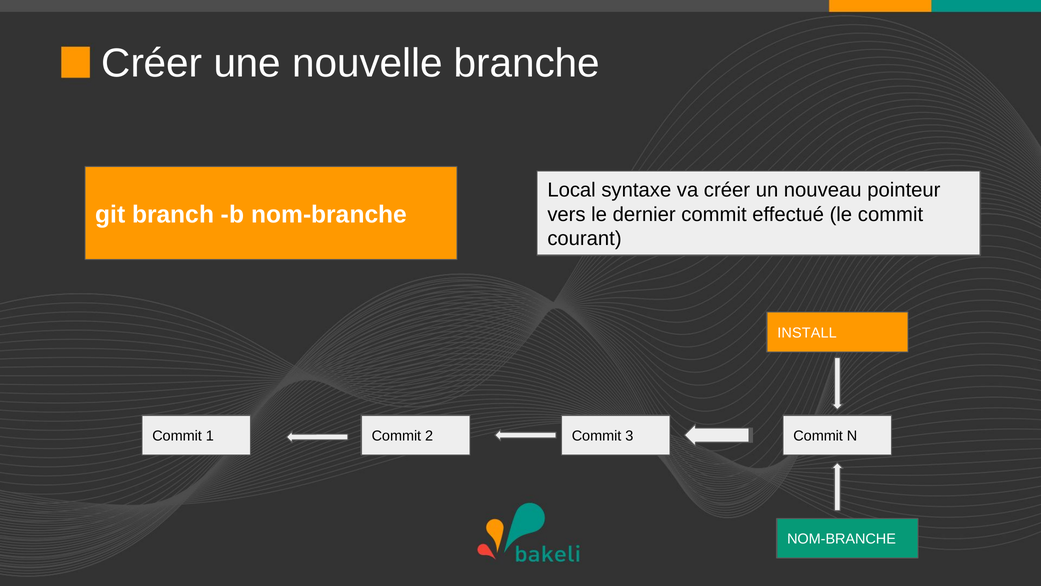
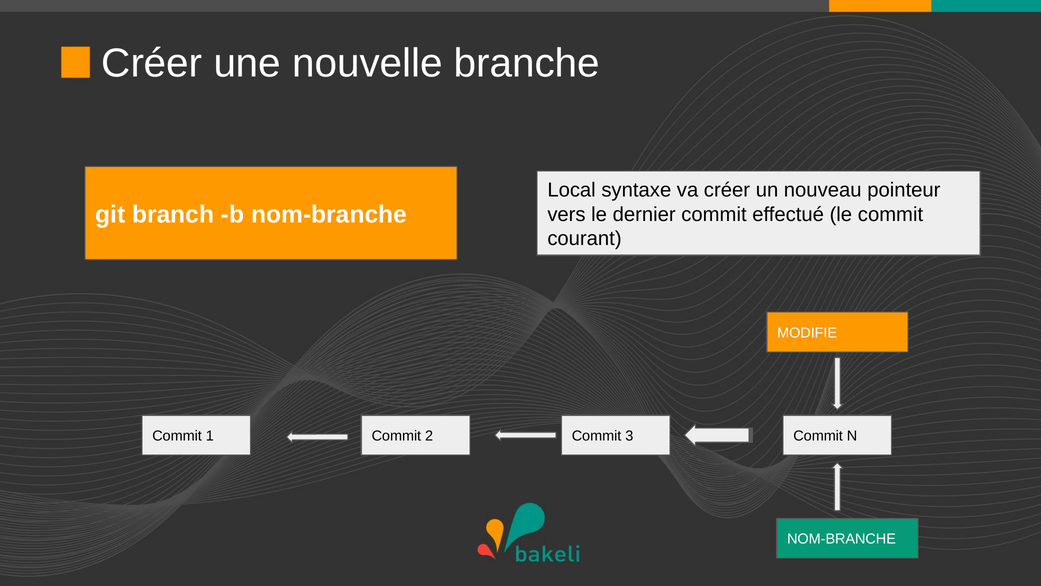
INSTALL: INSTALL -> MODIFIE
